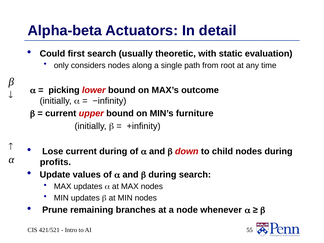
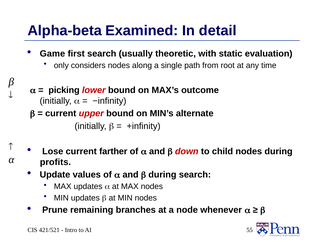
Actuators: Actuators -> Examined
Could: Could -> Game
furniture: furniture -> alternate
current during: during -> farther
